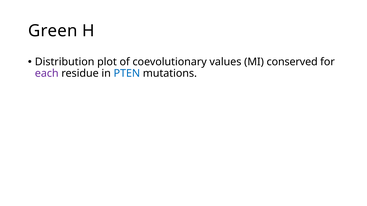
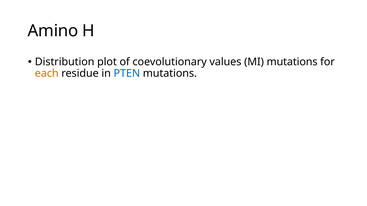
Green: Green -> Amino
MI conserved: conserved -> mutations
each colour: purple -> orange
